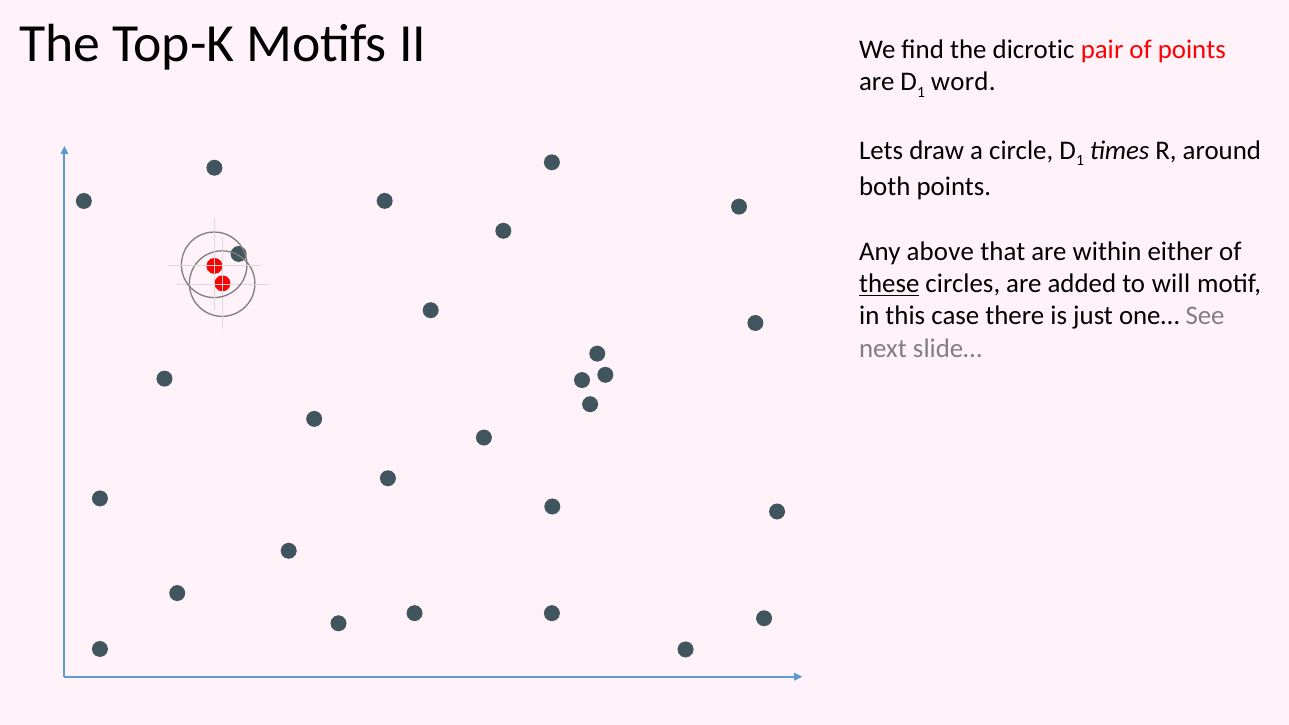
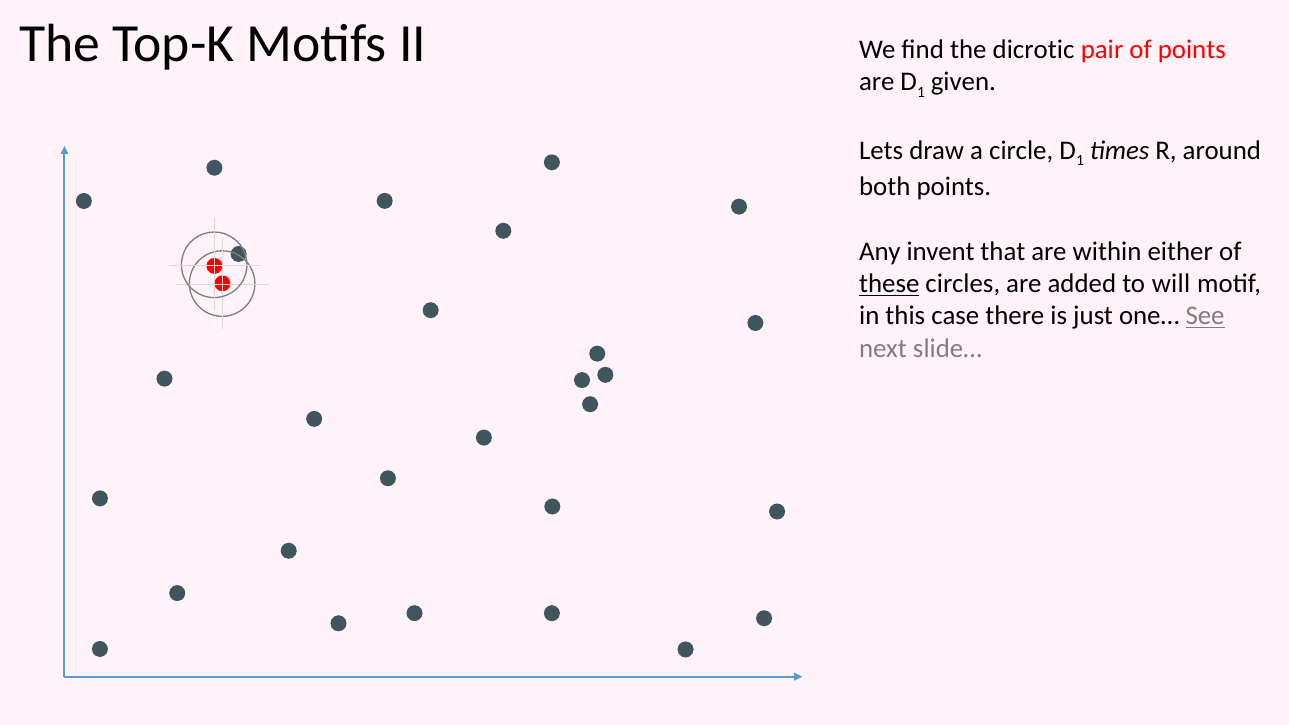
word: word -> given
above: above -> invent
See underline: none -> present
